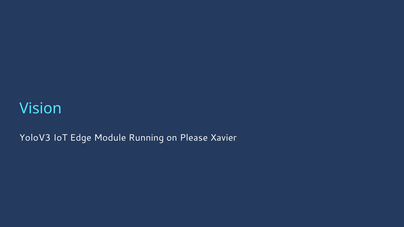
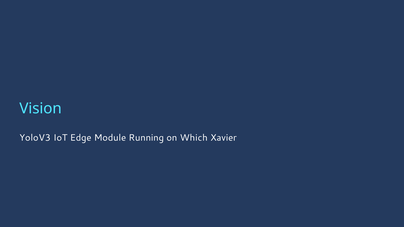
Please: Please -> Which
